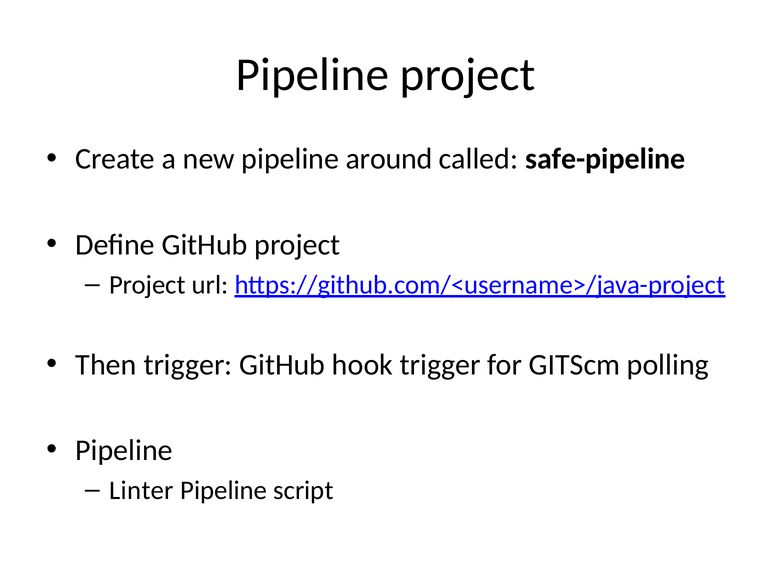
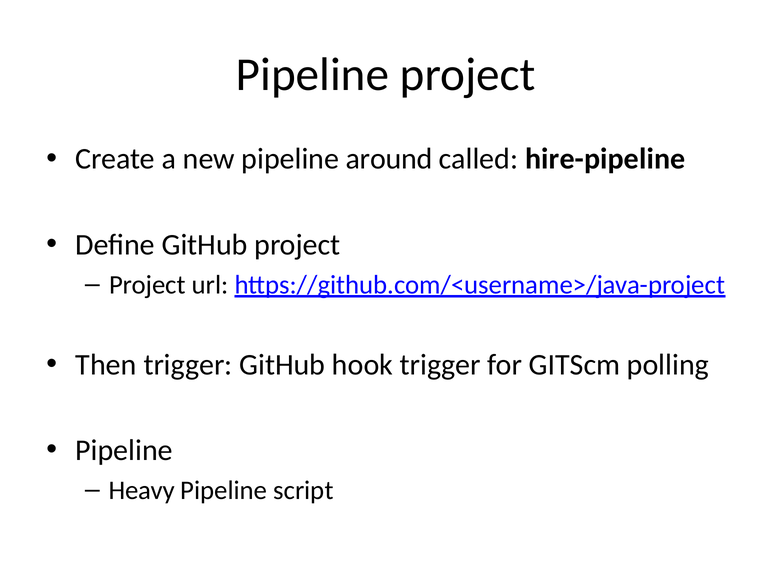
safe-pipeline: safe-pipeline -> hire-pipeline
Linter: Linter -> Heavy
